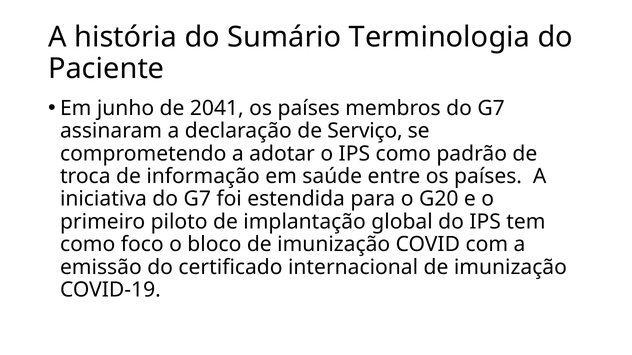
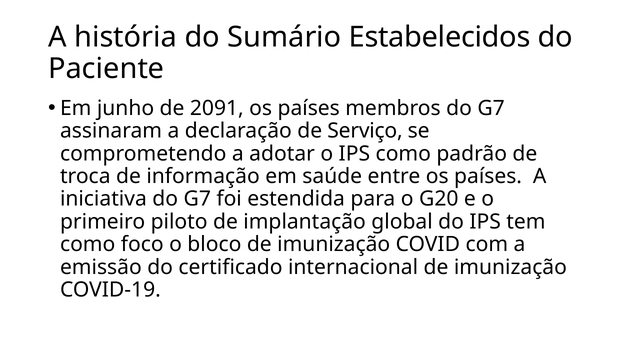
Terminologia: Terminologia -> Estabelecidos
2041: 2041 -> 2091
